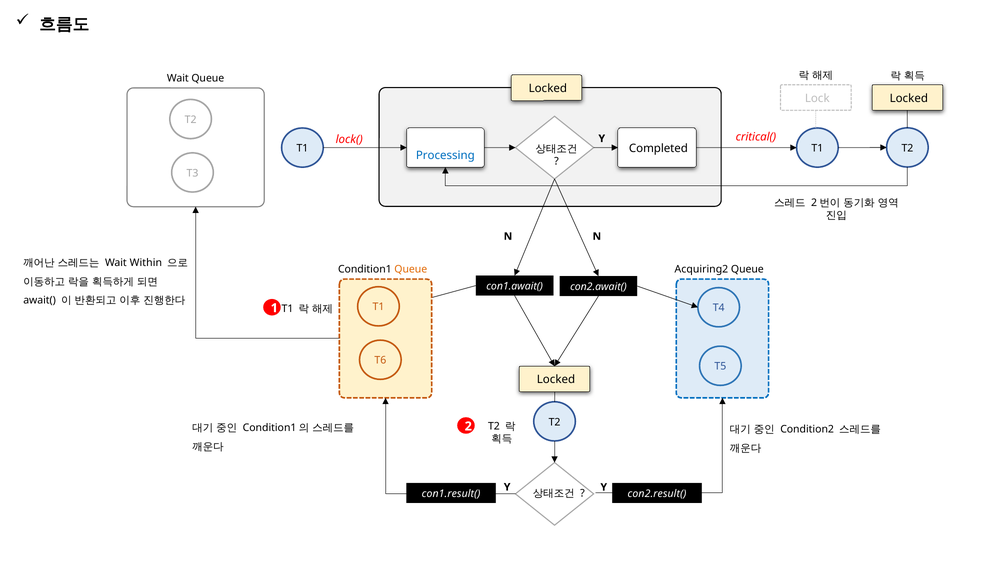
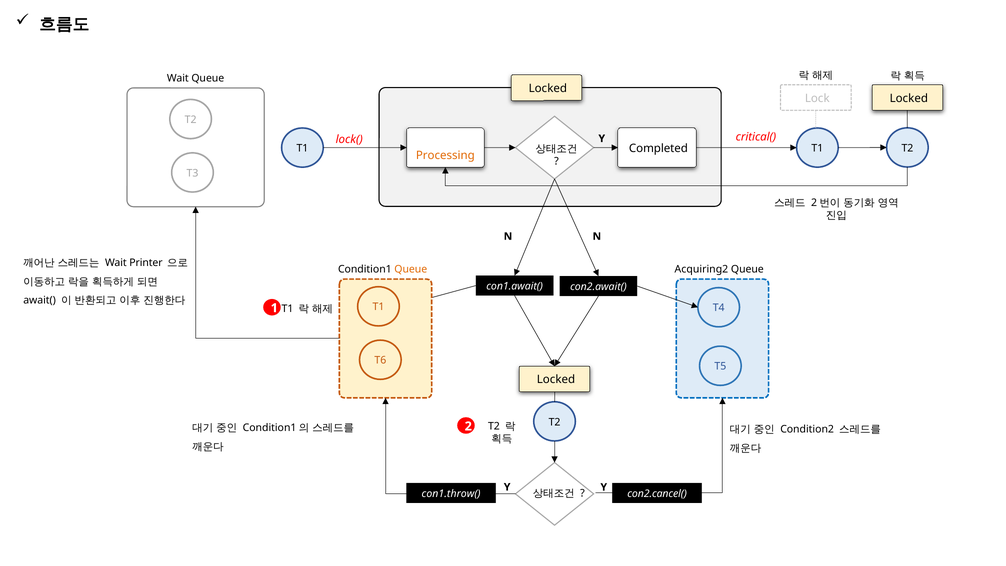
Processing colour: blue -> orange
Within: Within -> Printer
con1.result(: con1.result( -> con1.throw(
con2.result(: con2.result( -> con2.cancel(
